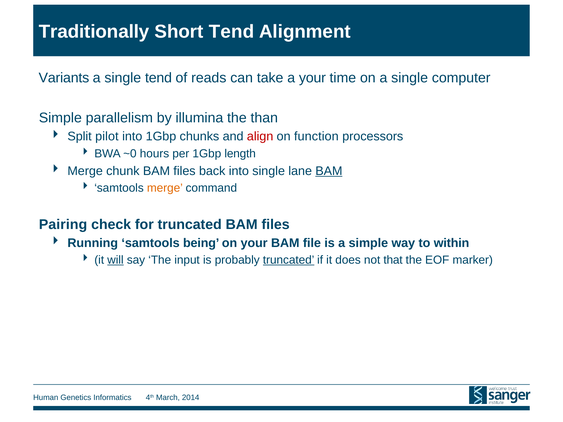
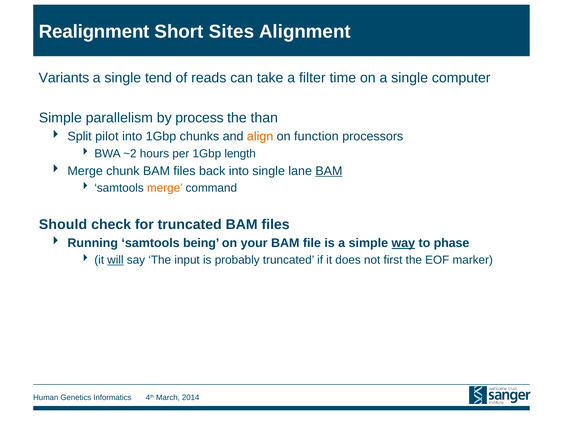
Traditionally: Traditionally -> Realignment
Short Tend: Tend -> Sites
a your: your -> filter
illumina: illumina -> process
align colour: red -> orange
~0: ~0 -> ~2
Pairing: Pairing -> Should
way underline: none -> present
within: within -> phase
truncated at (289, 260) underline: present -> none
that: that -> first
